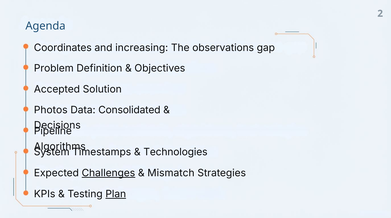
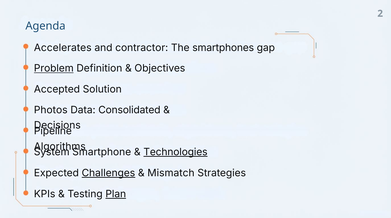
Coordinates: Coordinates -> Accelerates
increasing: increasing -> contractor
observations: observations -> smartphones
Problem underline: none -> present
Timestamps: Timestamps -> Smartphone
Technologies underline: none -> present
